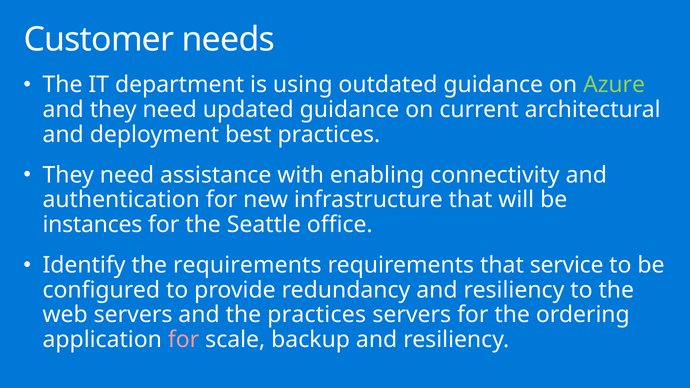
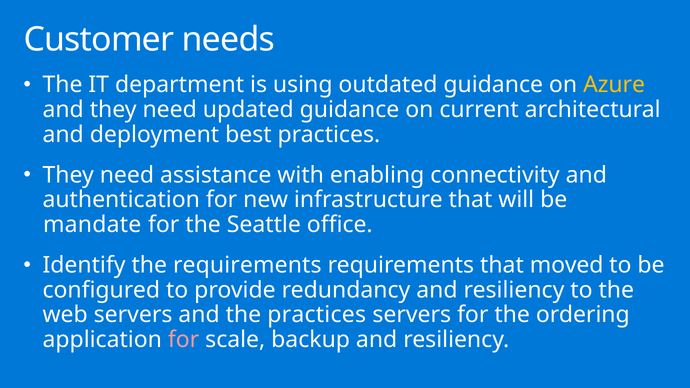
Azure colour: light green -> yellow
instances: instances -> mandate
service: service -> moved
